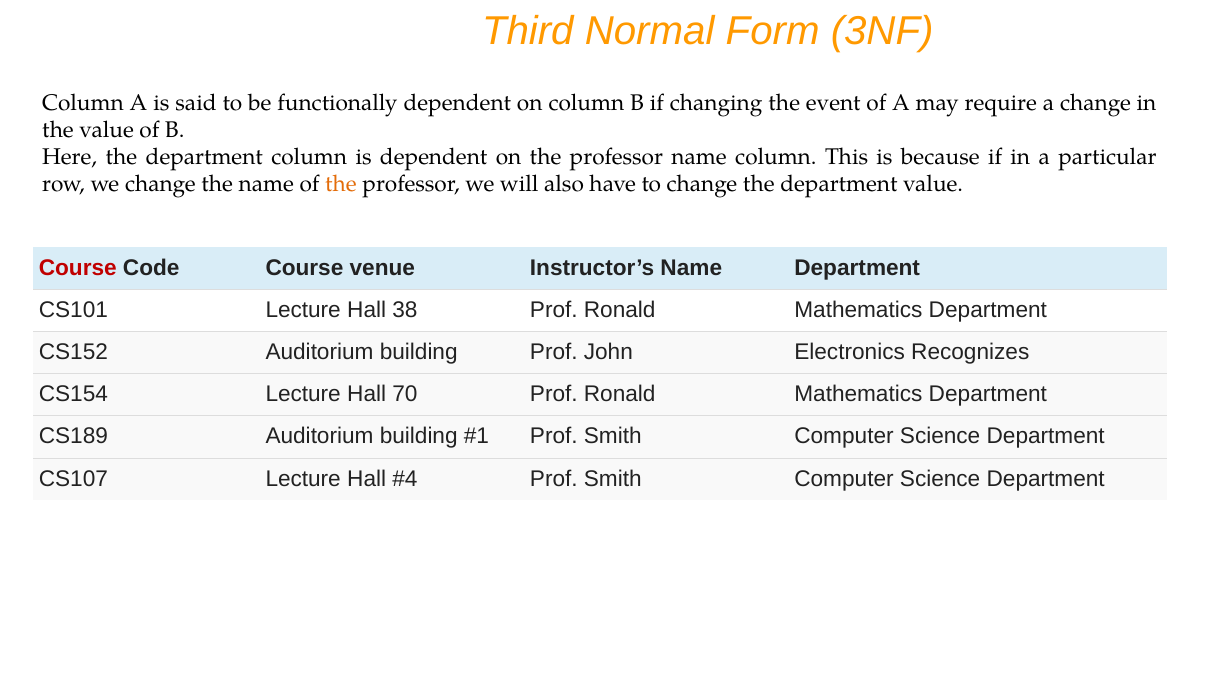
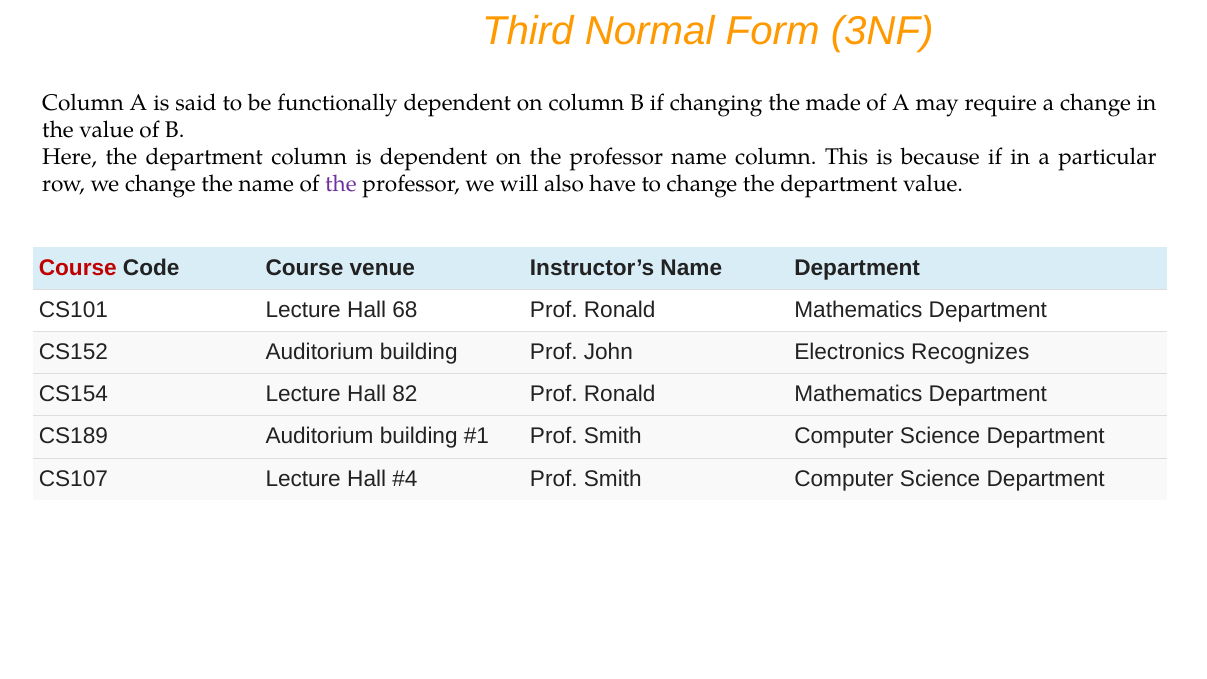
event: event -> made
the at (341, 184) colour: orange -> purple
38: 38 -> 68
70: 70 -> 82
